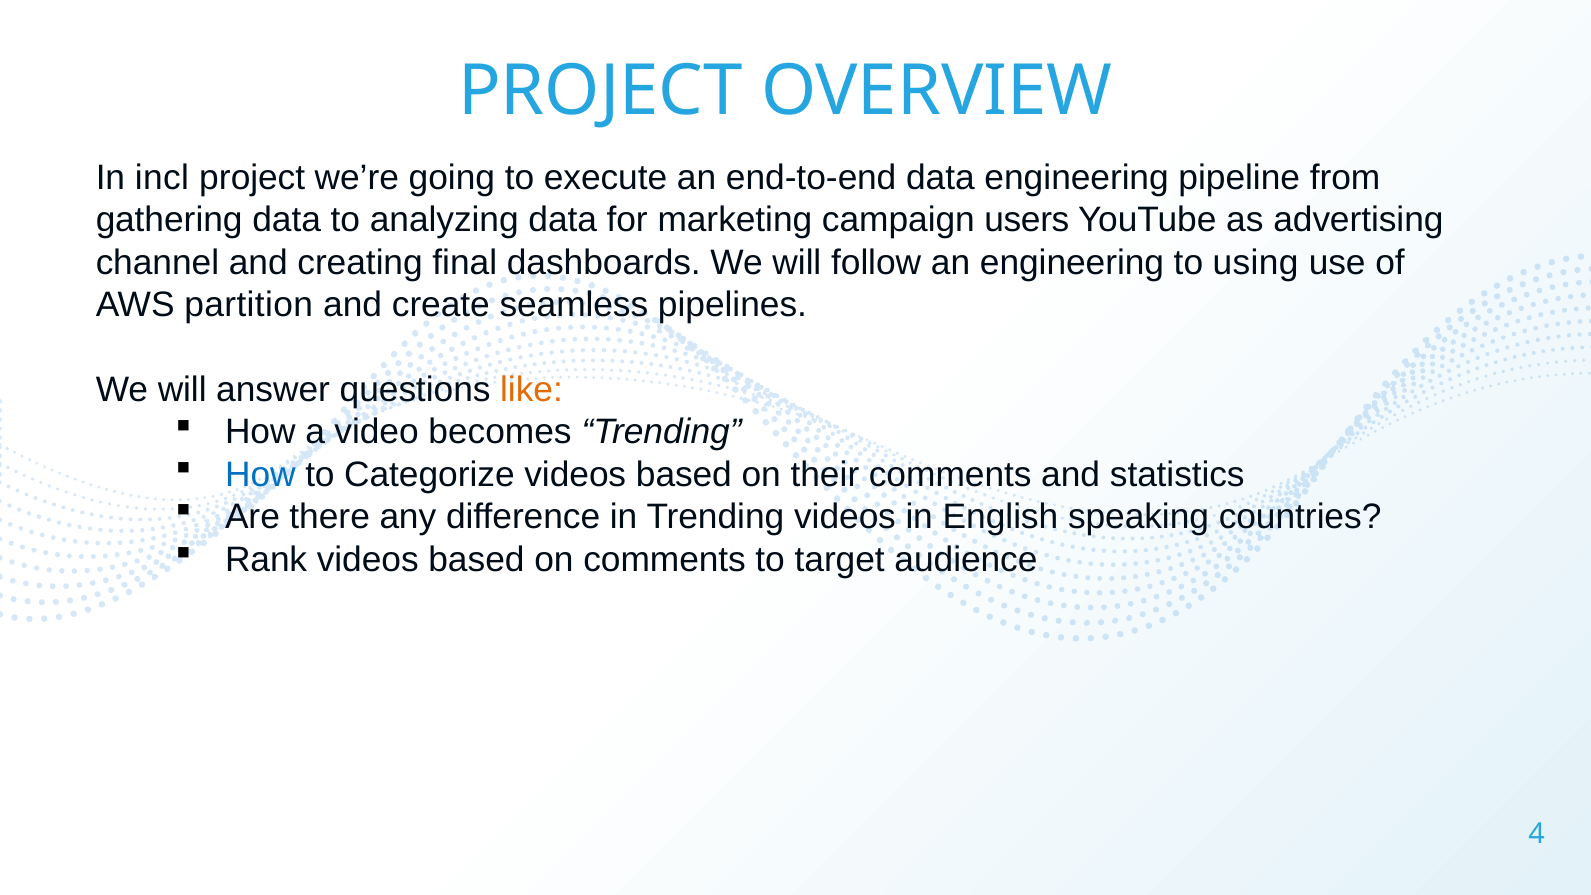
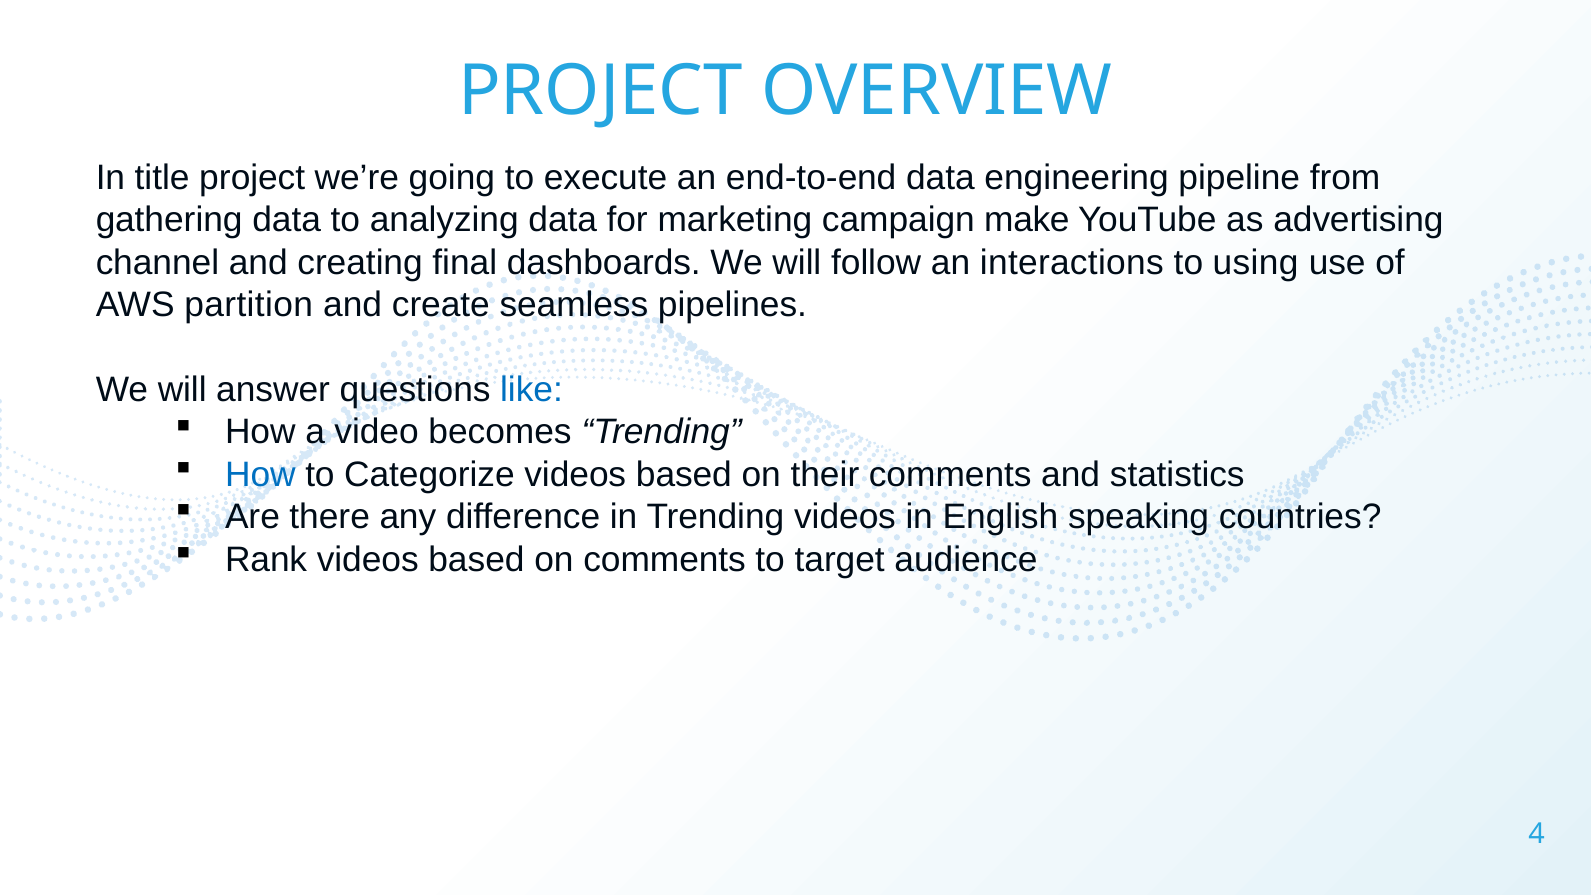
incl: incl -> title
users: users -> make
an engineering: engineering -> interactions
like colour: orange -> blue
